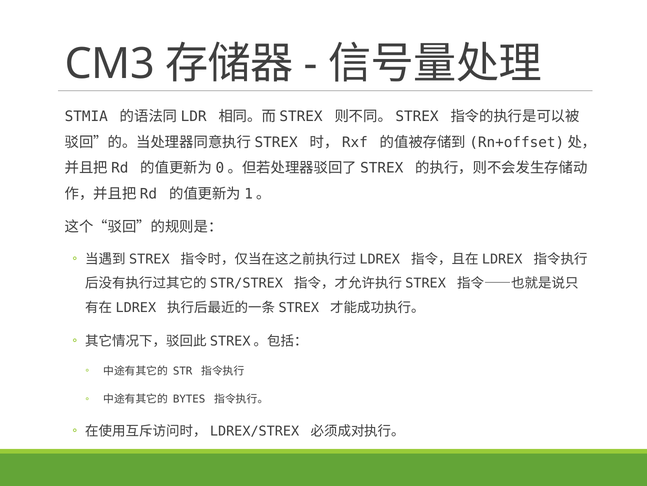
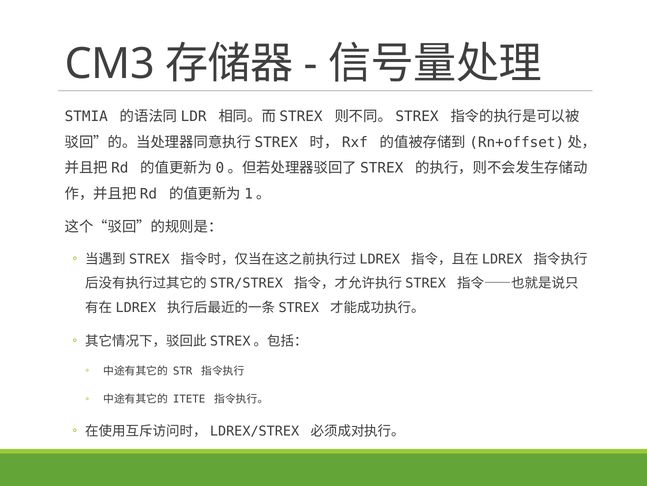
BYTES: BYTES -> ITETE
